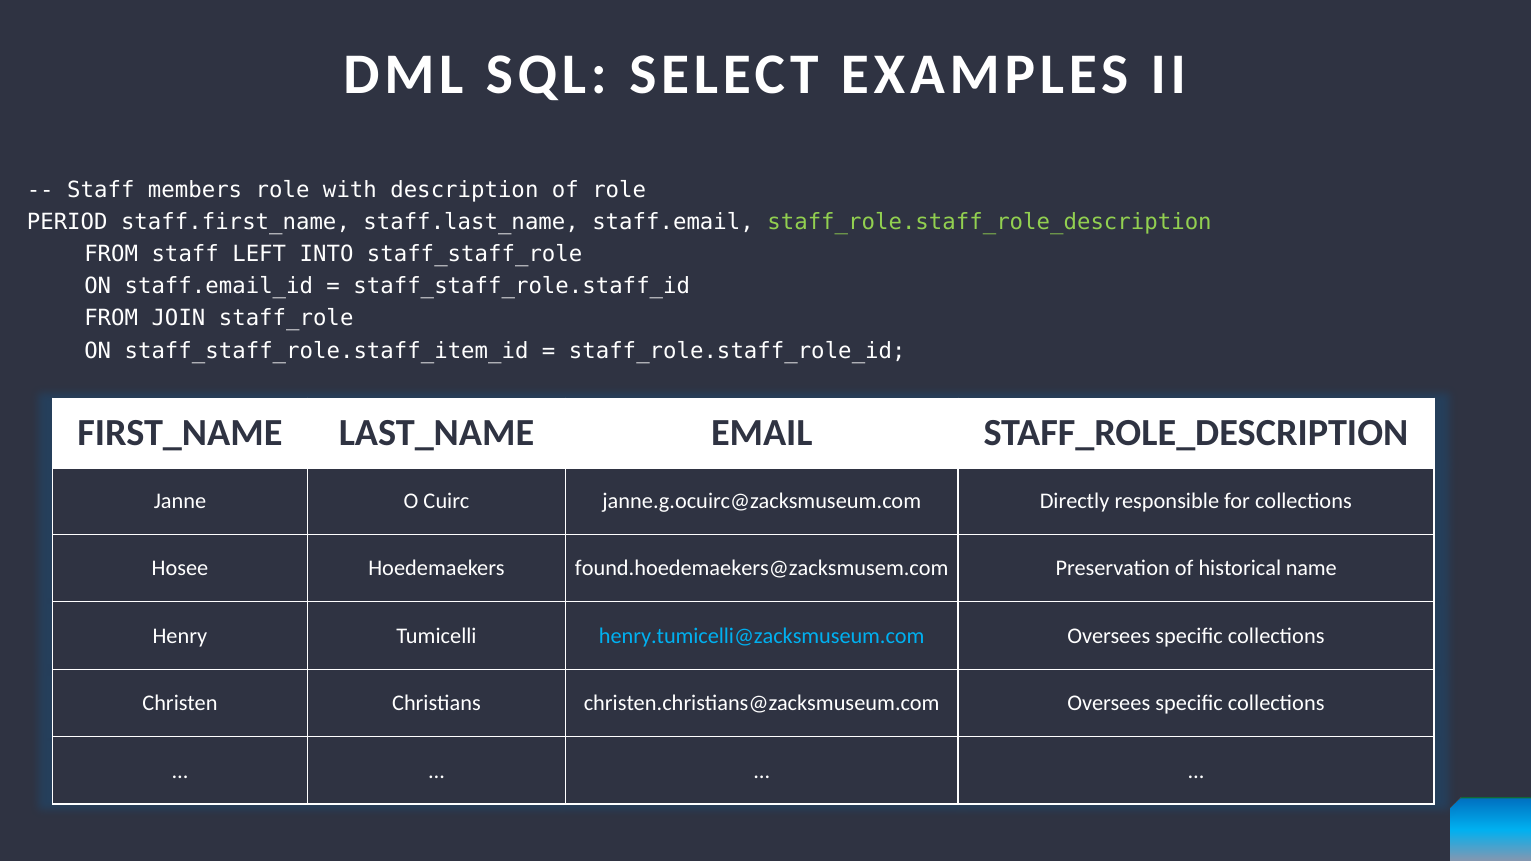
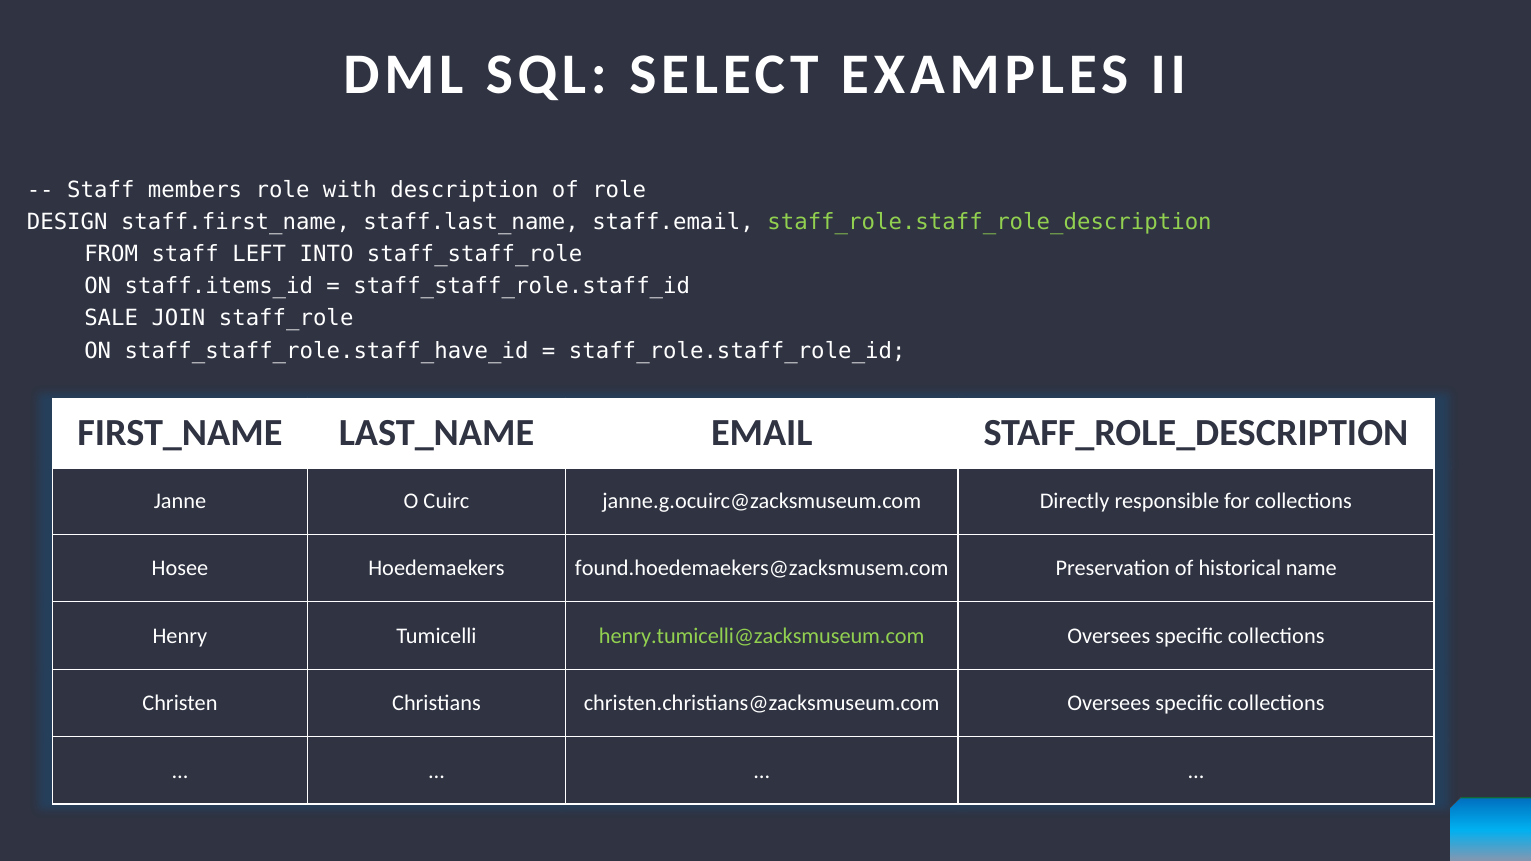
PERIOD: PERIOD -> DESIGN
staff.email_id: staff.email_id -> staff.items_id
FROM at (111, 319): FROM -> SALE
staff_staff_role.staff_item_id: staff_staff_role.staff_item_id -> staff_staff_role.staff_have_id
henry.tumicelli@zacksmuseum.com colour: light blue -> light green
